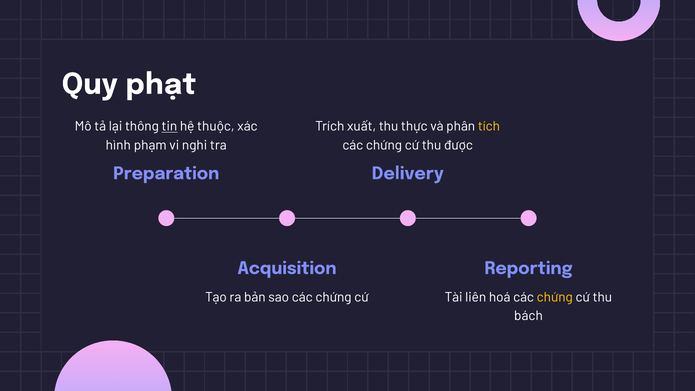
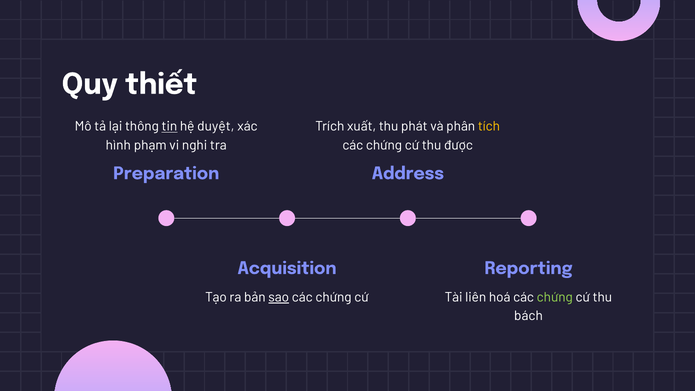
phạt: phạt -> thiết
thuộc: thuộc -> duyệt
thực: thực -> phát
Delivery: Delivery -> Address
sao underline: none -> present
chứng at (555, 297) colour: yellow -> light green
